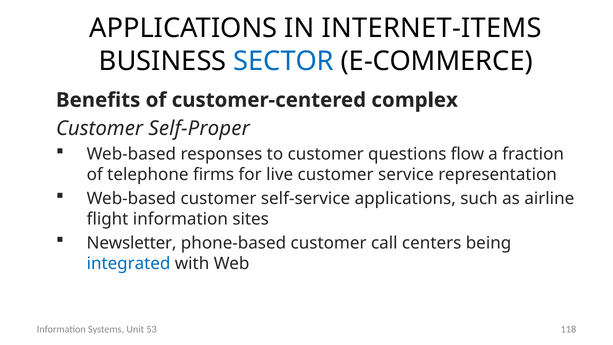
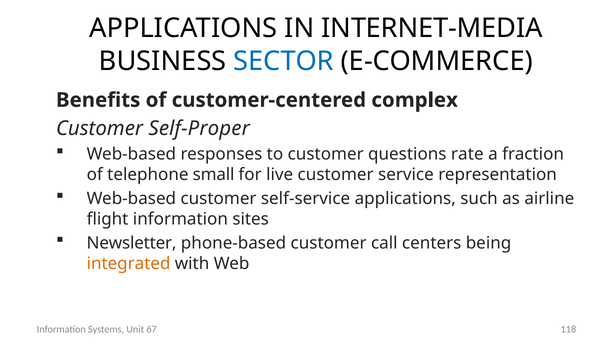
INTERNET-ITEMS: INTERNET-ITEMS -> INTERNET-MEDIA
flow: flow -> rate
firms: firms -> small
integrated colour: blue -> orange
53: 53 -> 67
